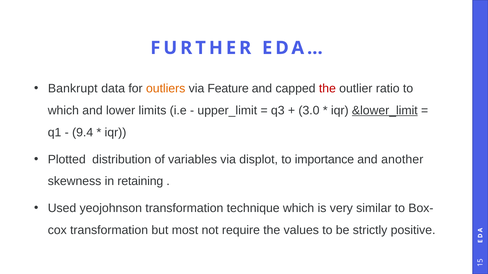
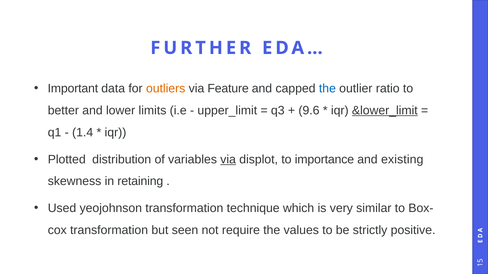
Bankrupt: Bankrupt -> Important
the at (327, 89) colour: red -> blue
which at (63, 111): which -> better
3.0: 3.0 -> 9.6
9.4: 9.4 -> 1.4
via at (228, 160) underline: none -> present
another: another -> existing
most: most -> seen
